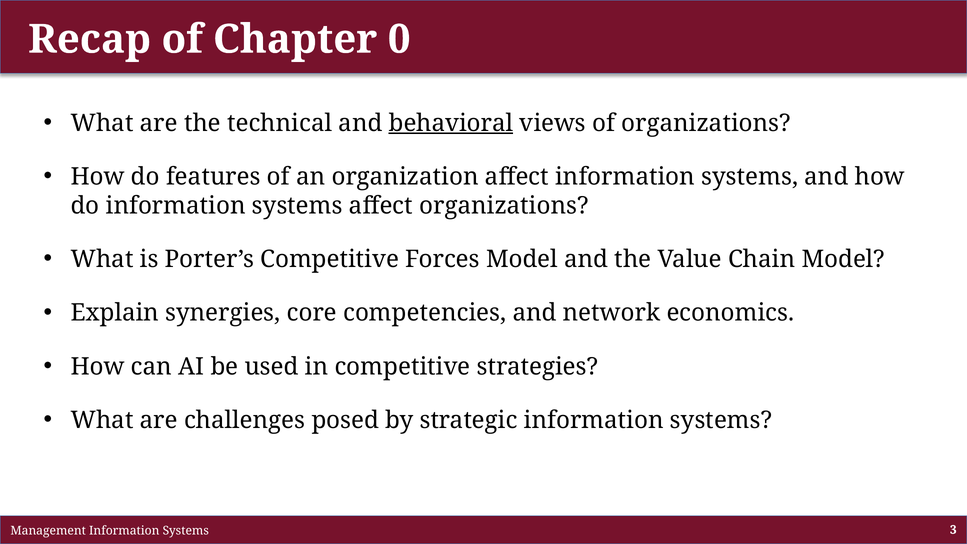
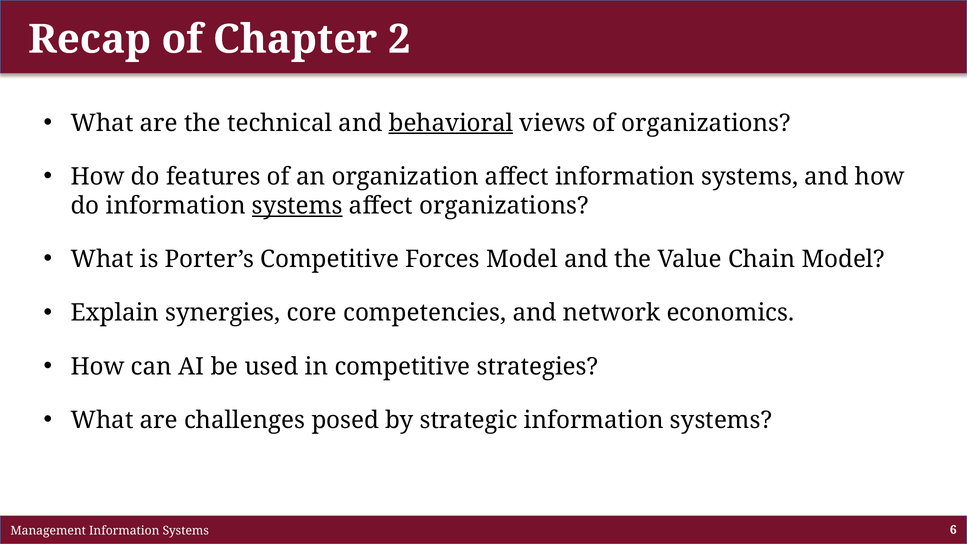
0: 0 -> 2
systems at (297, 206) underline: none -> present
3: 3 -> 6
